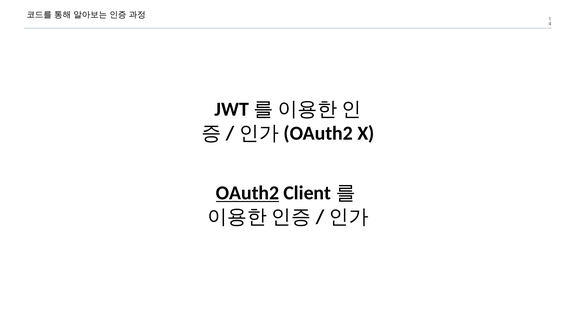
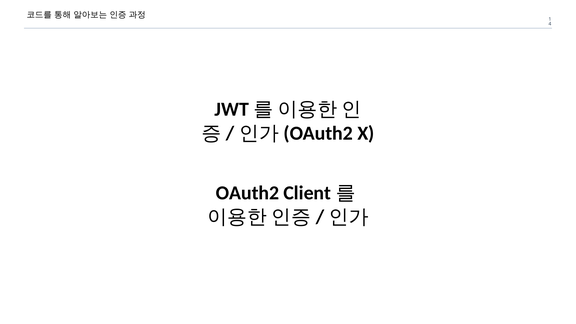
OAuth2 underline: present -> none
